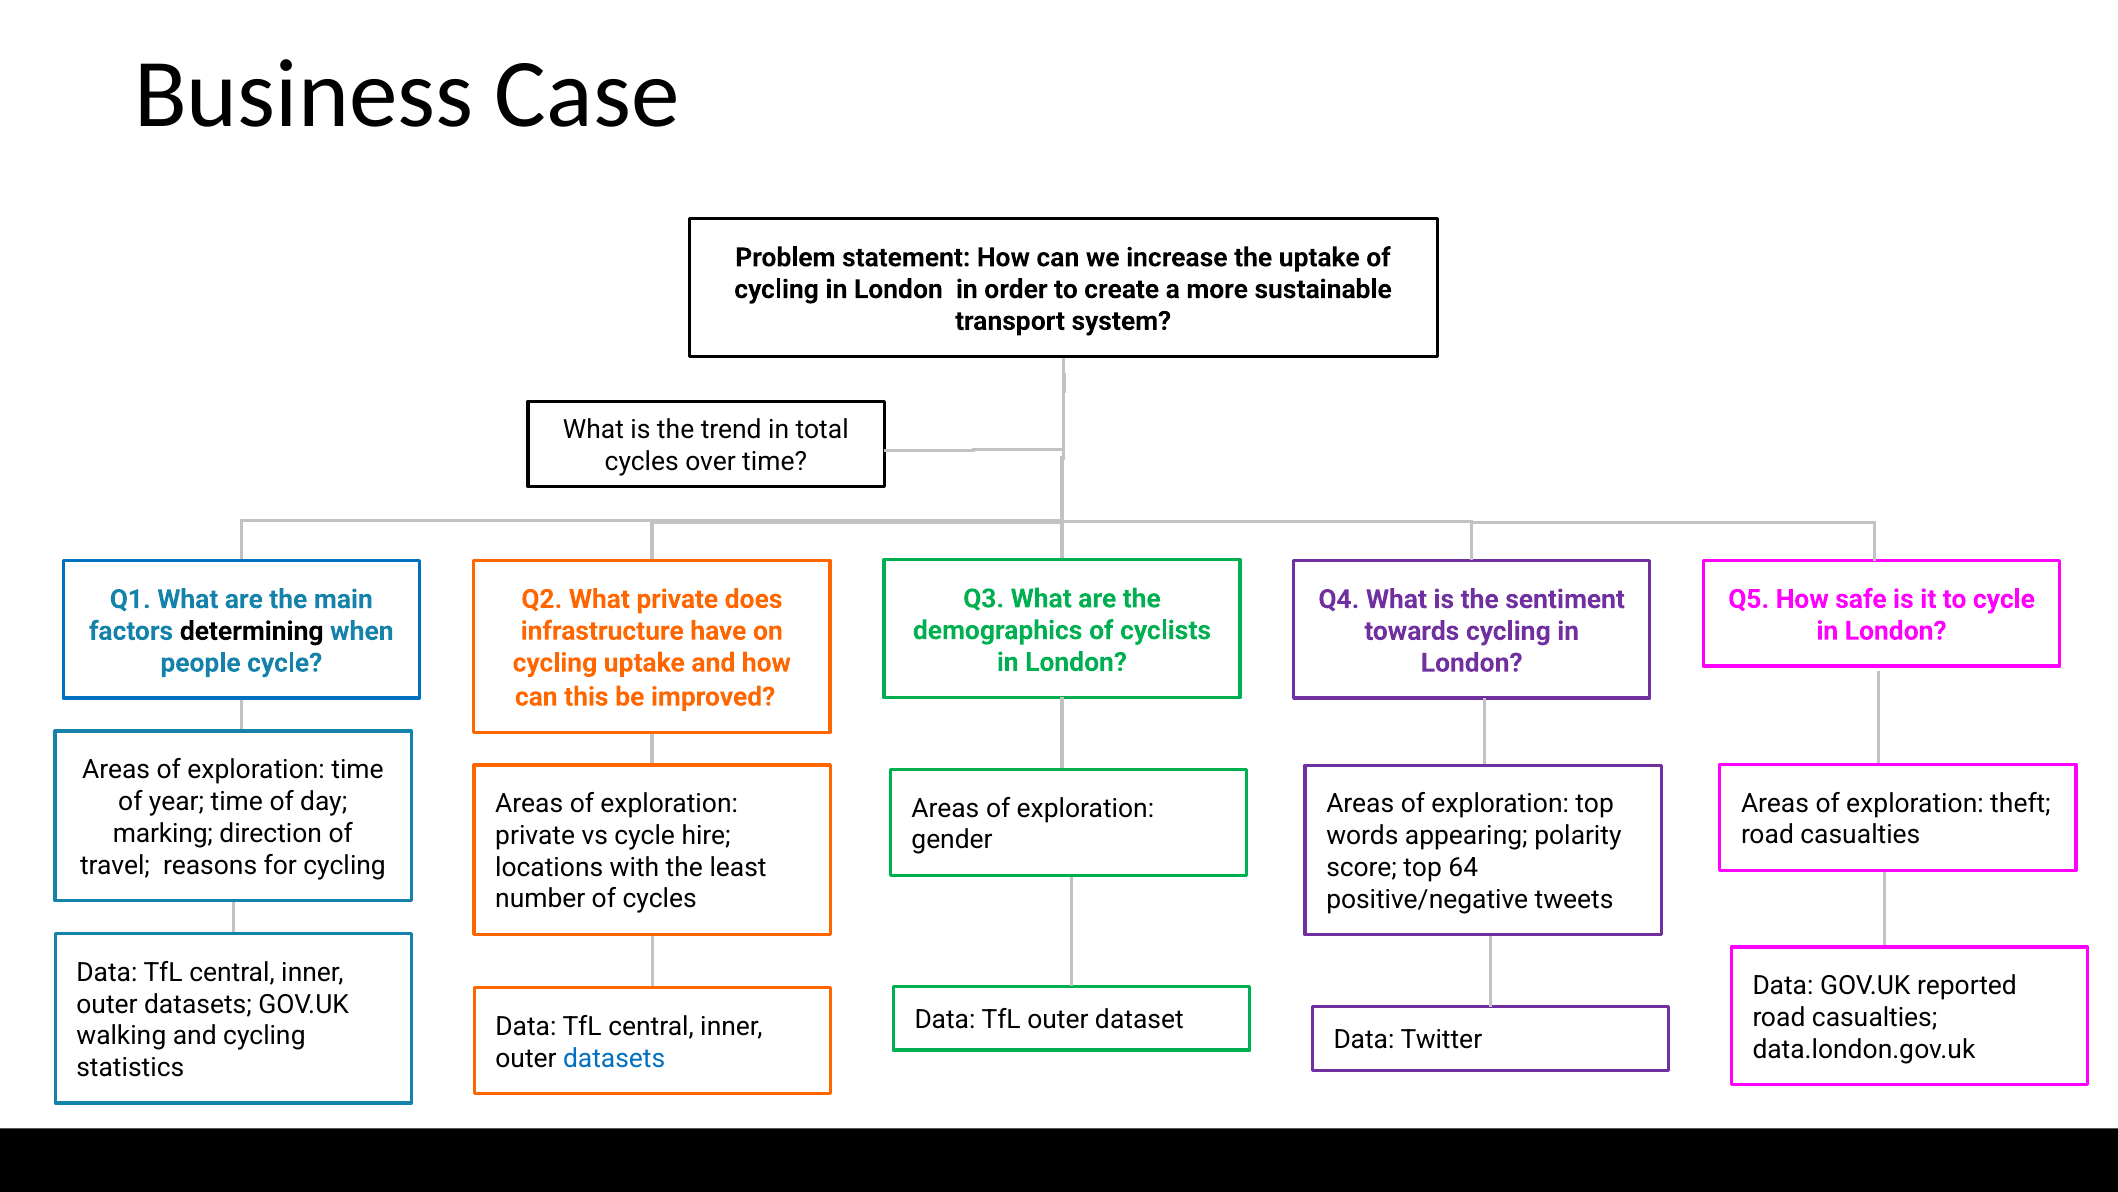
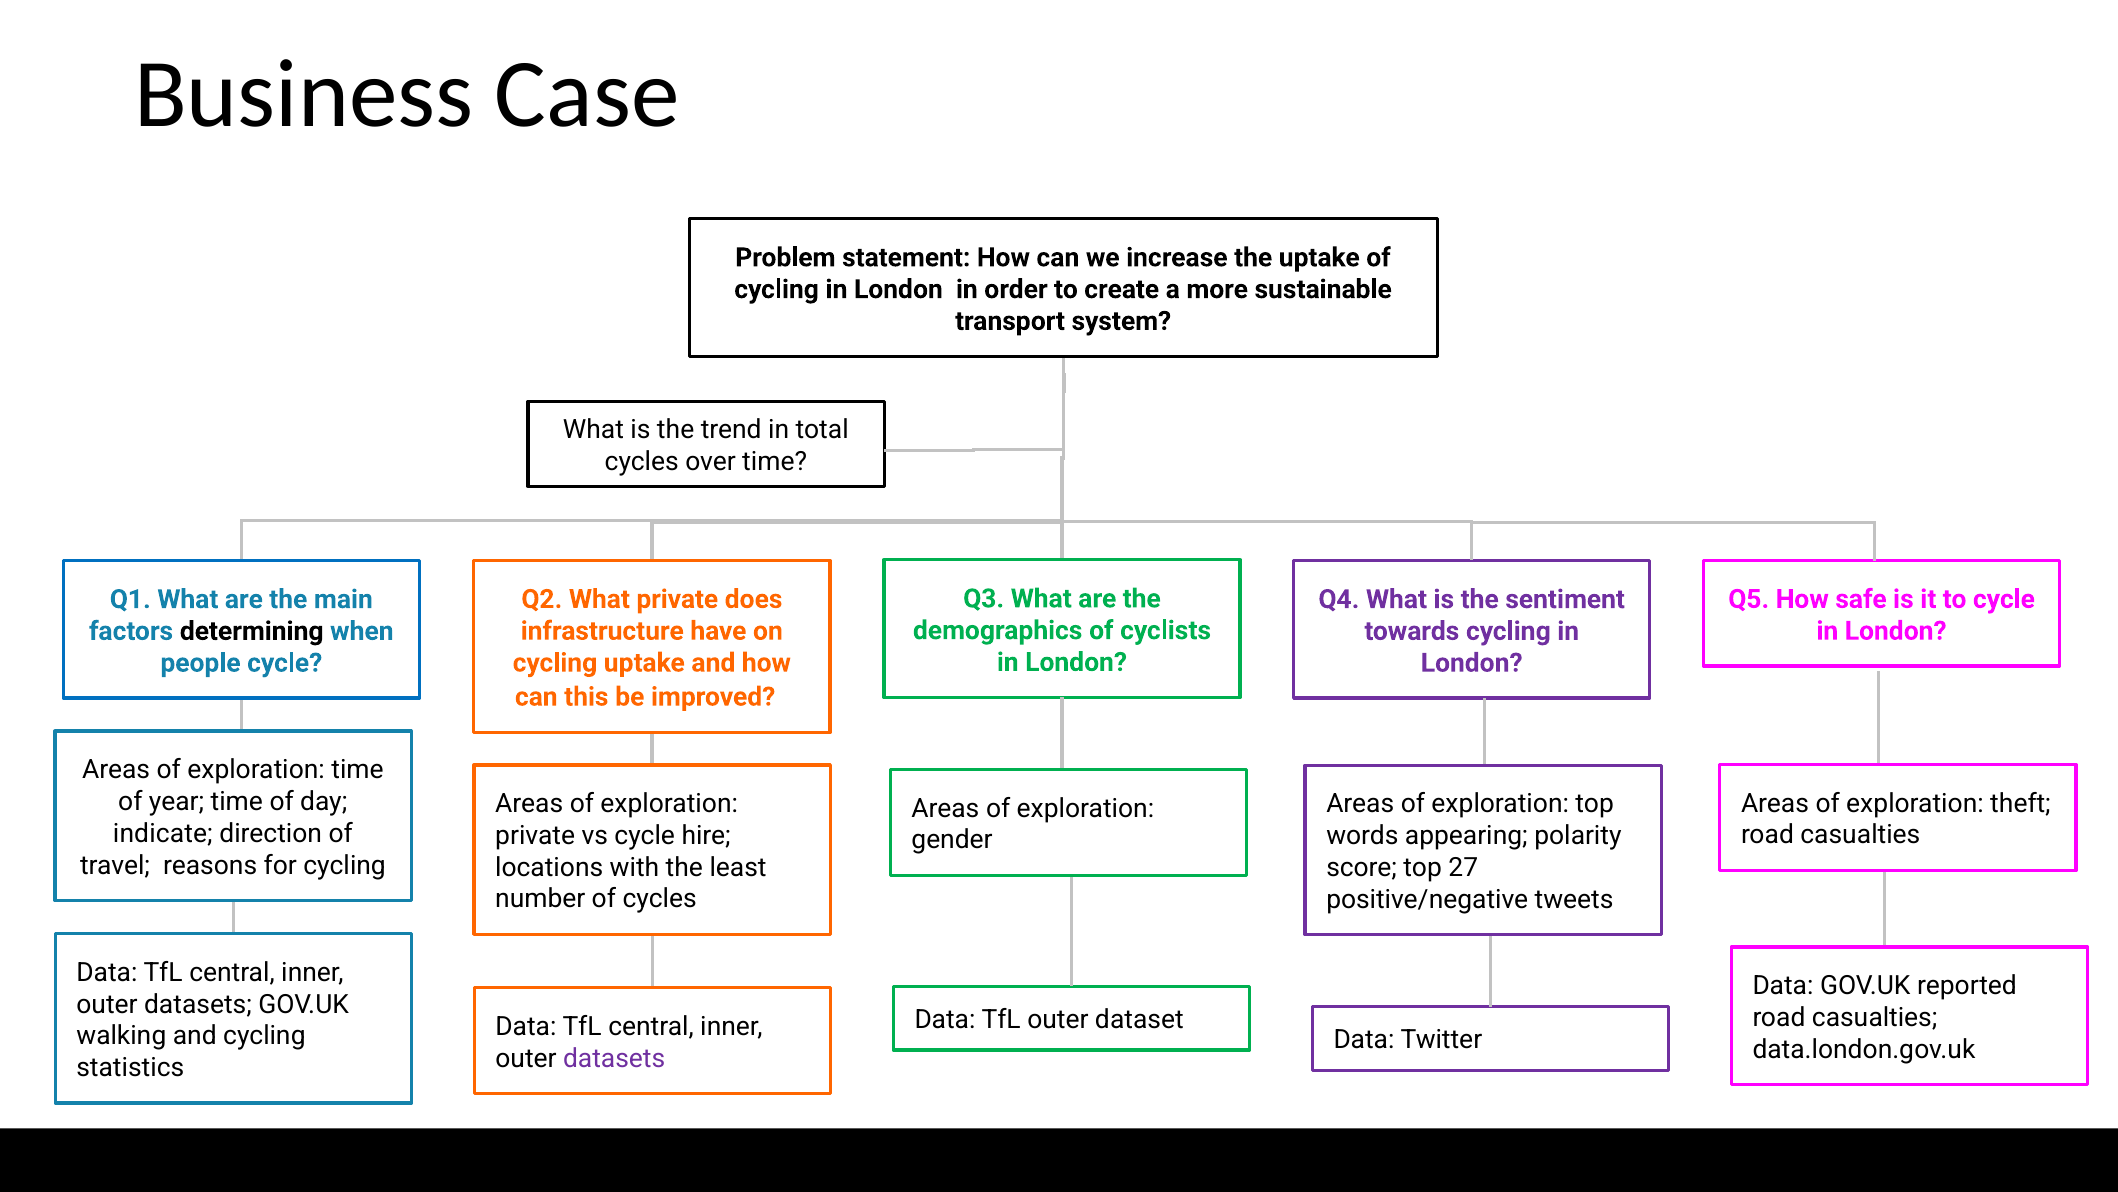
marking: marking -> indicate
64: 64 -> 27
datasets at (614, 1058) colour: blue -> purple
